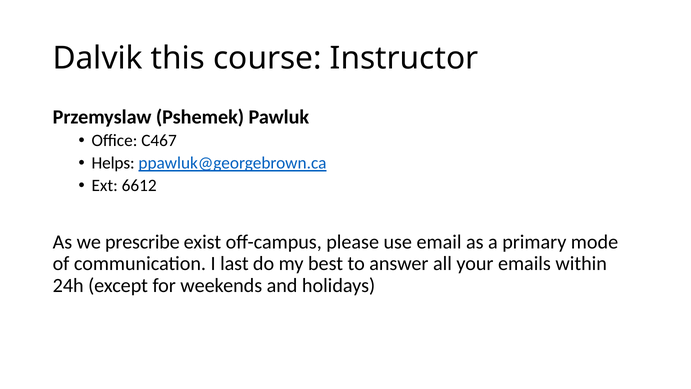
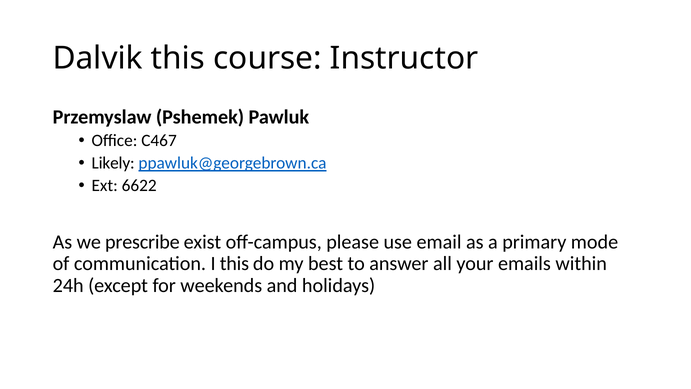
Helps: Helps -> Likely
6612: 6612 -> 6622
I last: last -> this
